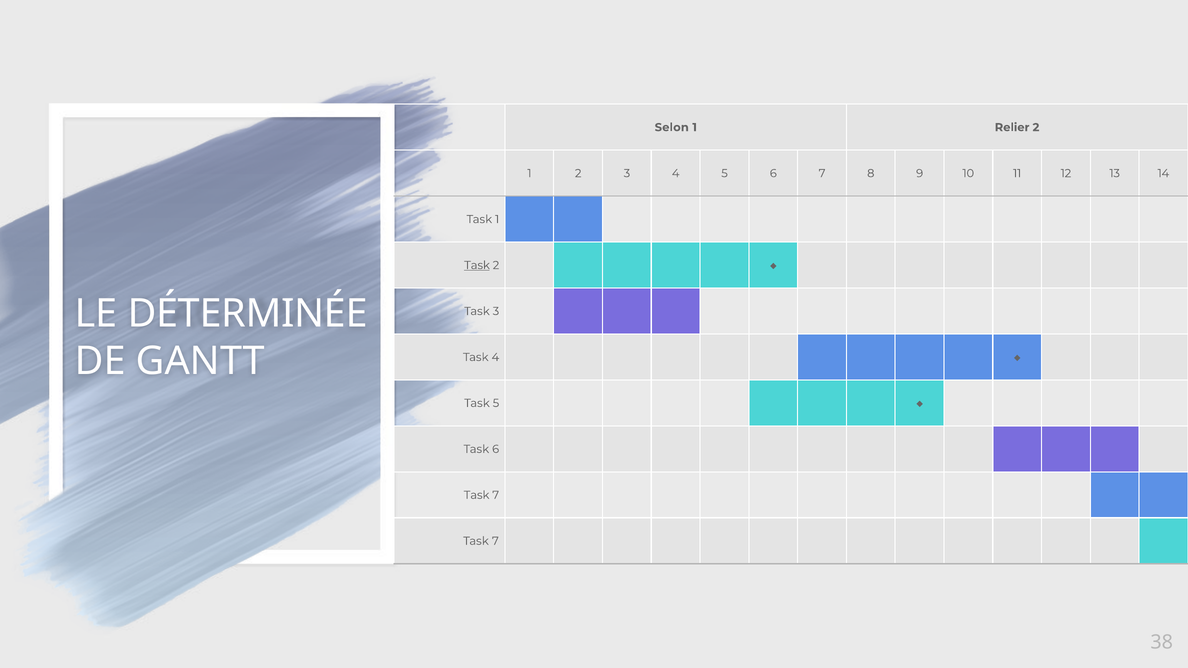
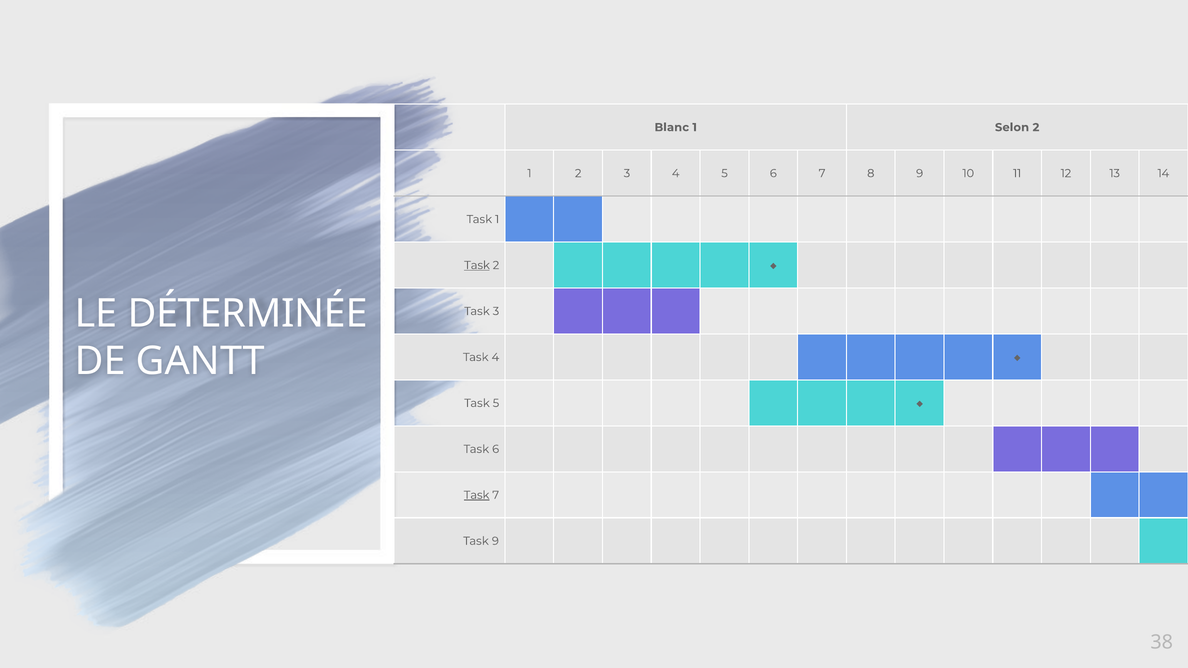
Selon: Selon -> Blanc
Relier: Relier -> Selon
Task at (477, 495) underline: none -> present
7 at (495, 541): 7 -> 9
